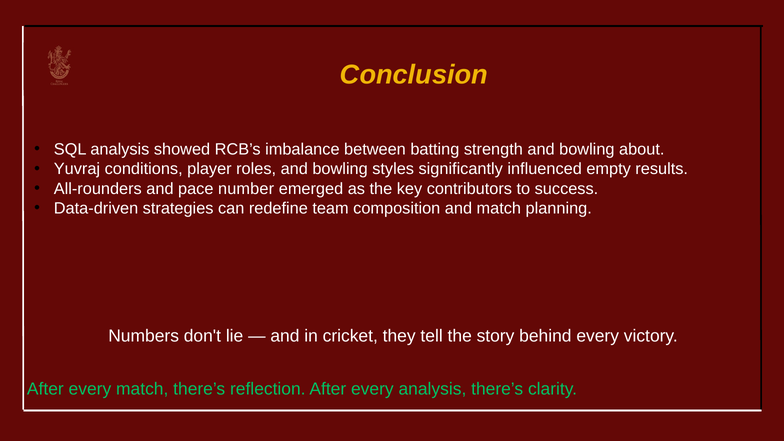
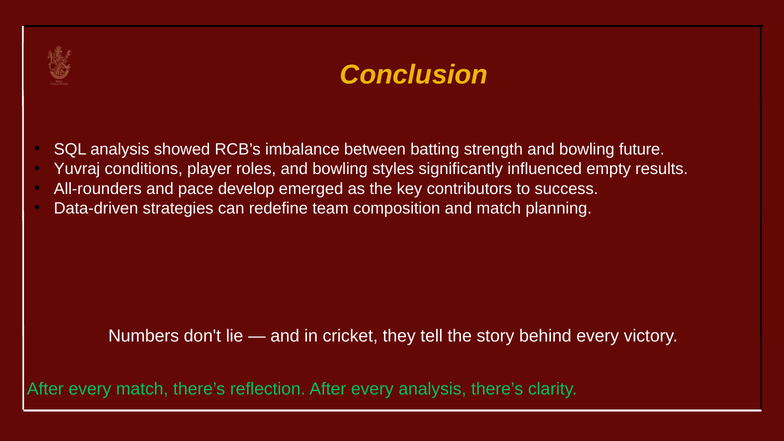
about: about -> future
number: number -> develop
